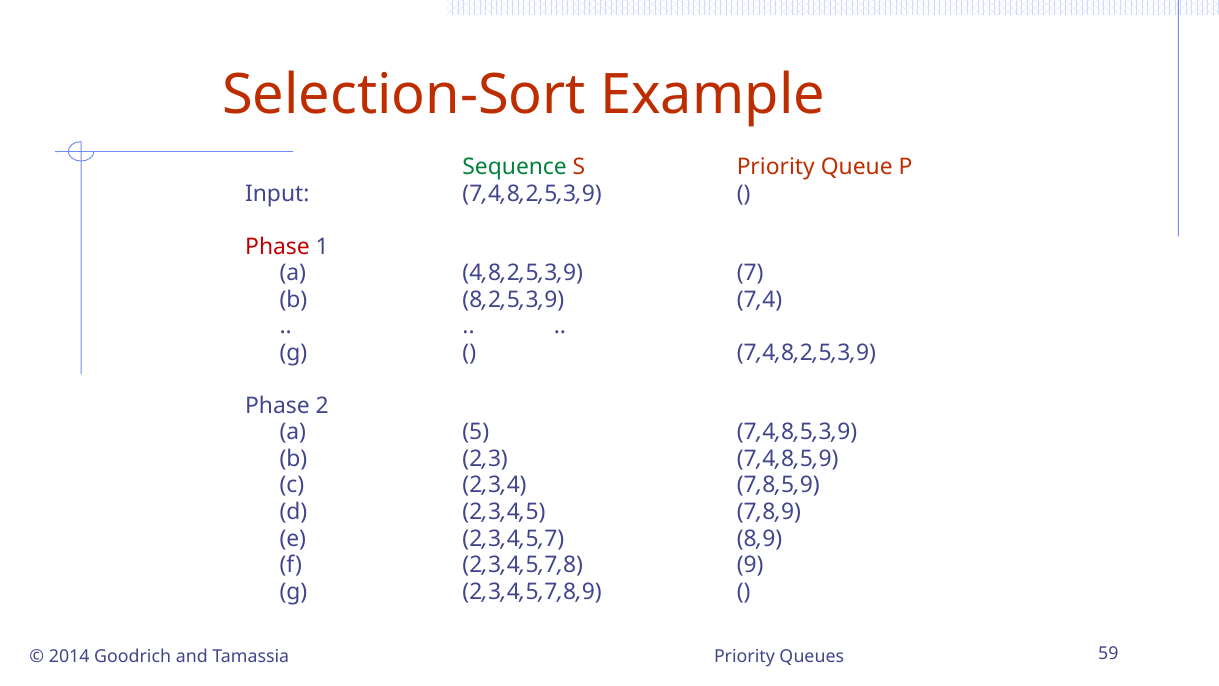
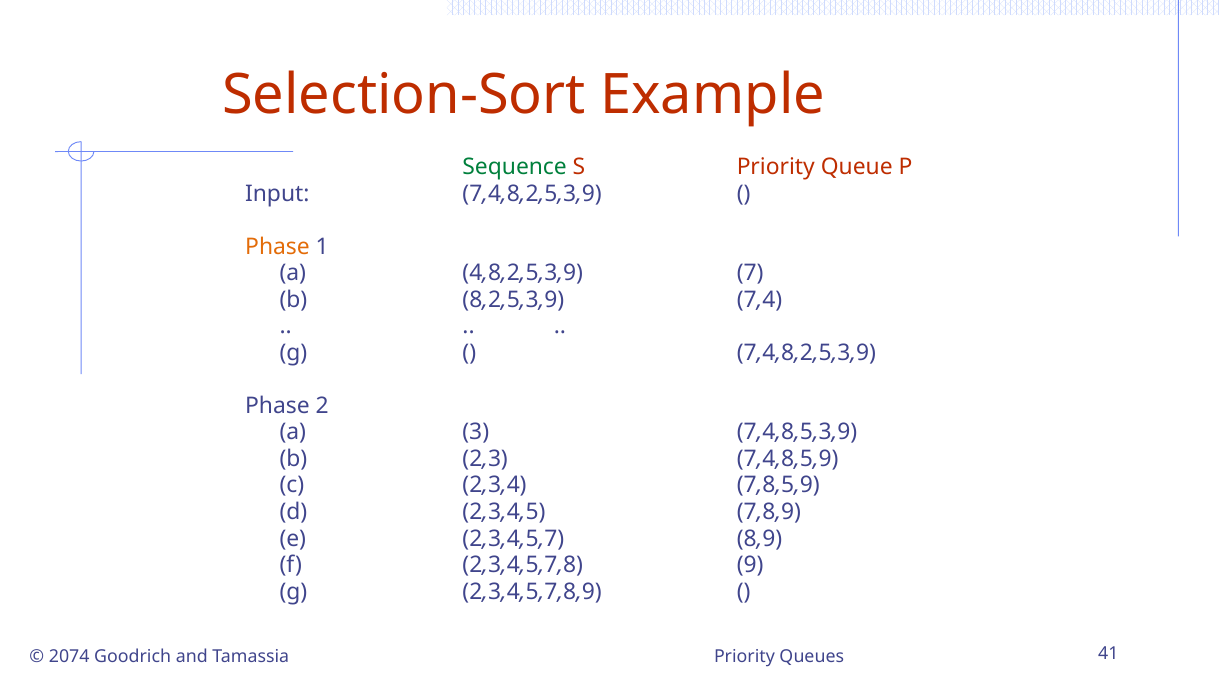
Phase at (277, 247) colour: red -> orange
5: 5 -> 3
2014: 2014 -> 2074
59: 59 -> 41
